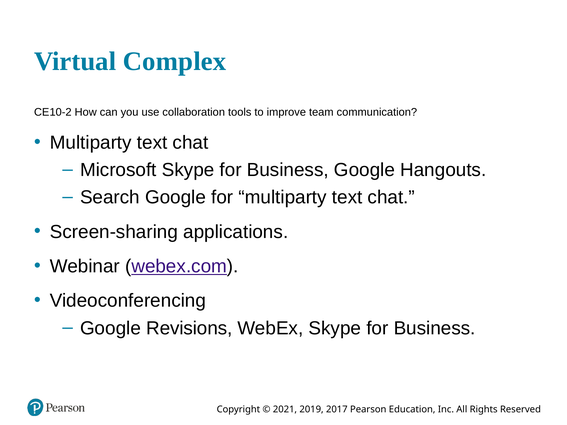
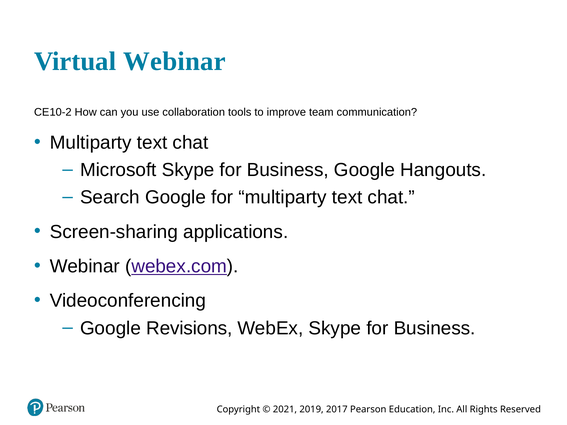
Virtual Complex: Complex -> Webinar
